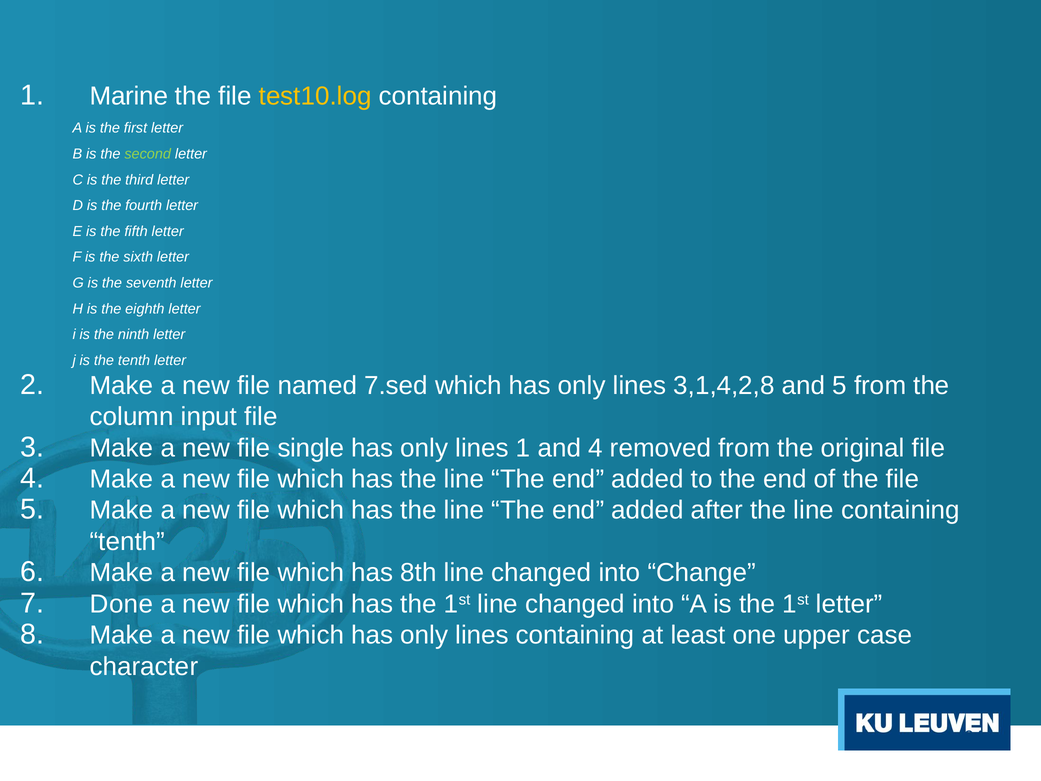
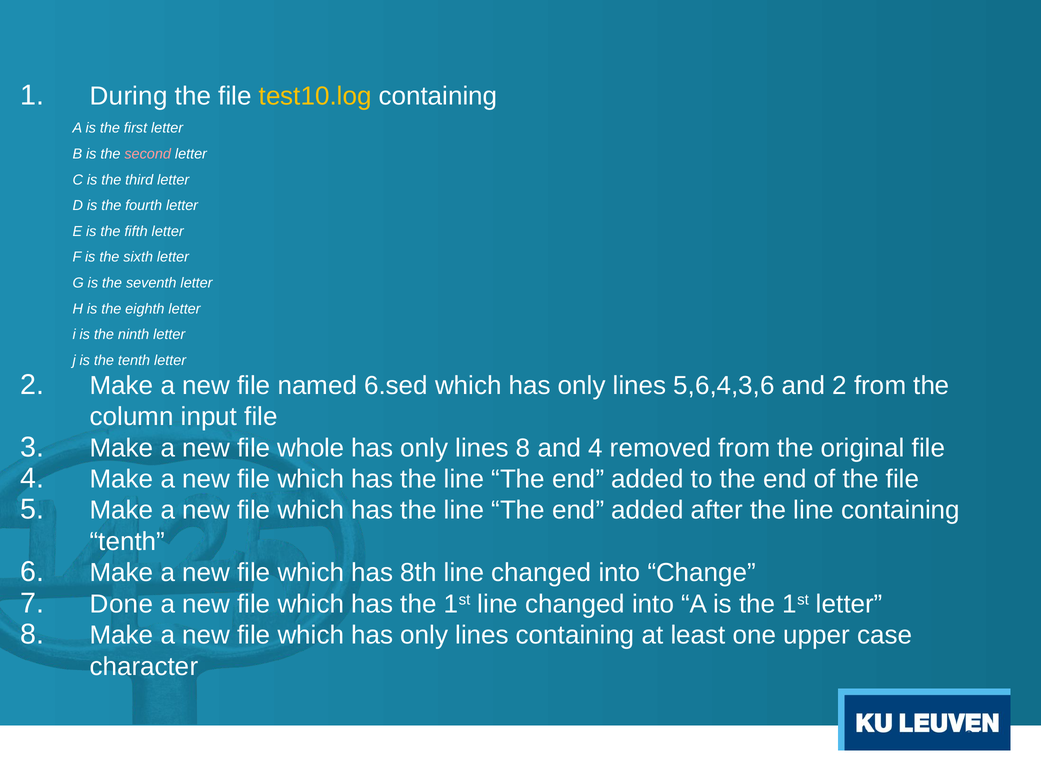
Marine: Marine -> During
second colour: light green -> pink
7.sed: 7.sed -> 6.sed
3,1,4,2,8: 3,1,4,2,8 -> 5,6,4,3,6
and 5: 5 -> 2
single: single -> whole
lines 1: 1 -> 8
